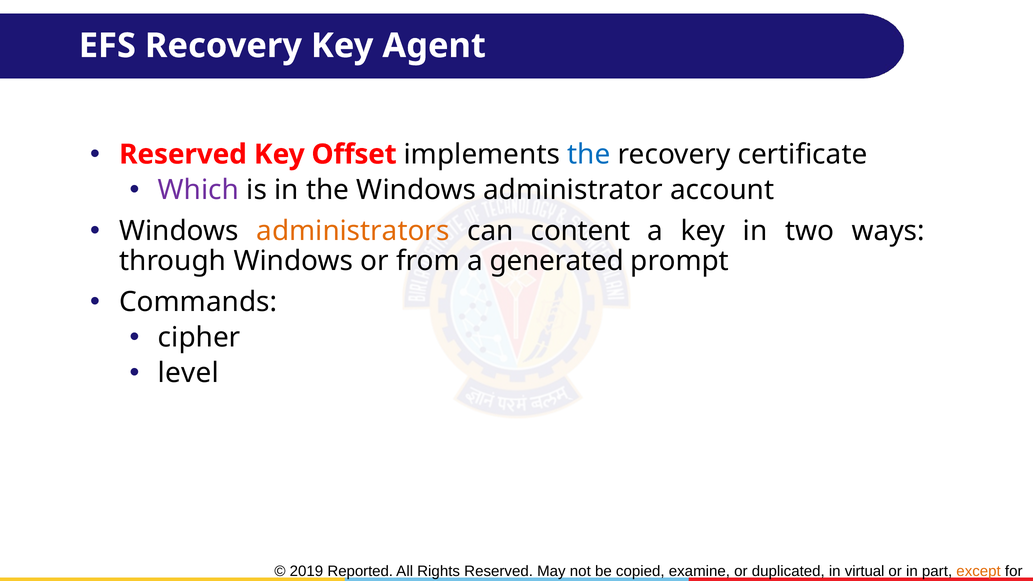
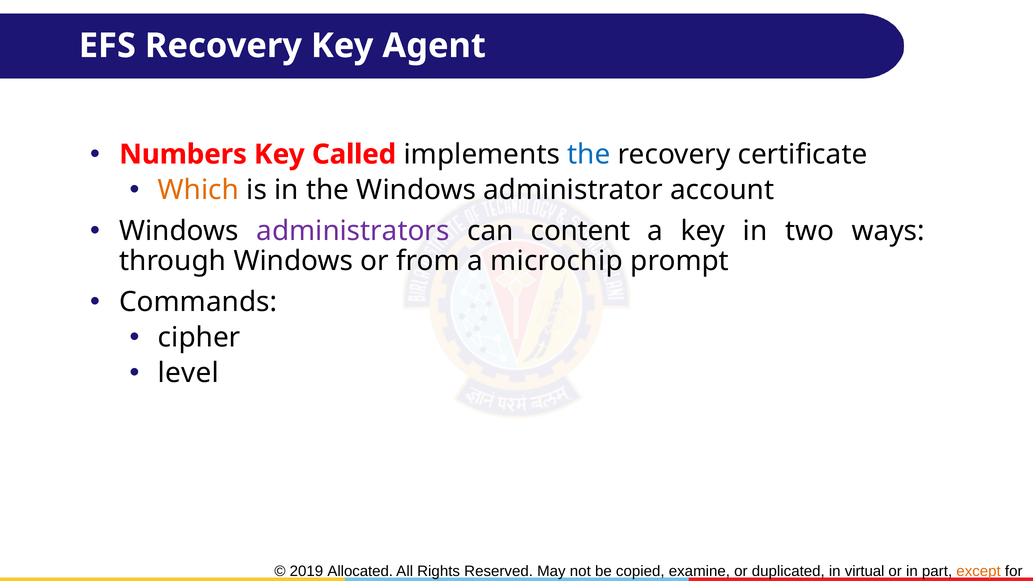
Reserved at (183, 154): Reserved -> Numbers
Offset: Offset -> Called
Which colour: purple -> orange
administrators colour: orange -> purple
generated: generated -> microchip
Reported: Reported -> Allocated
